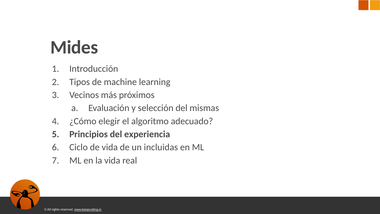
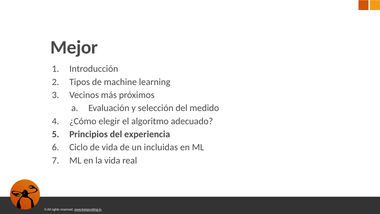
Mides: Mides -> Mejor
mismas: mismas -> medido
